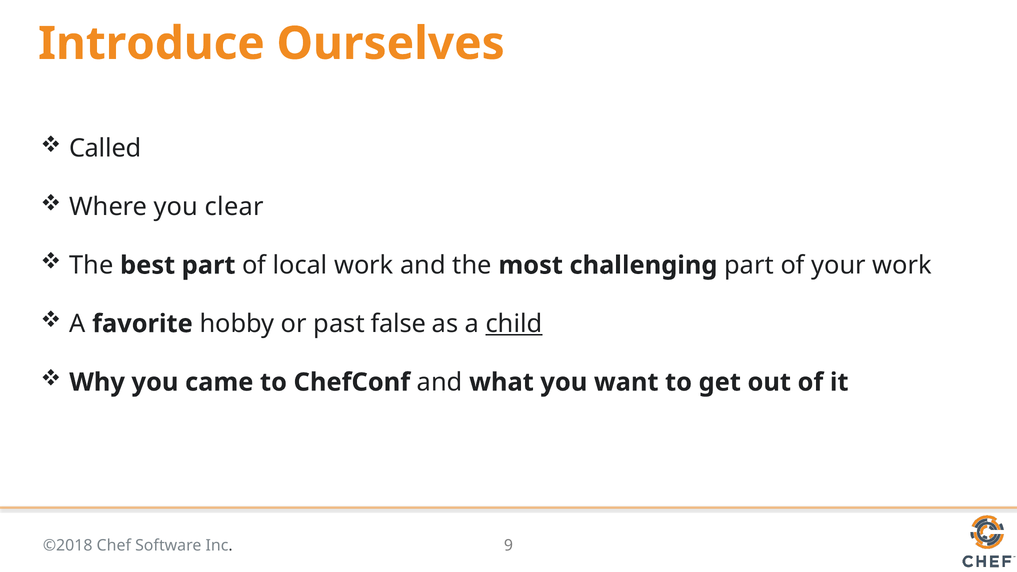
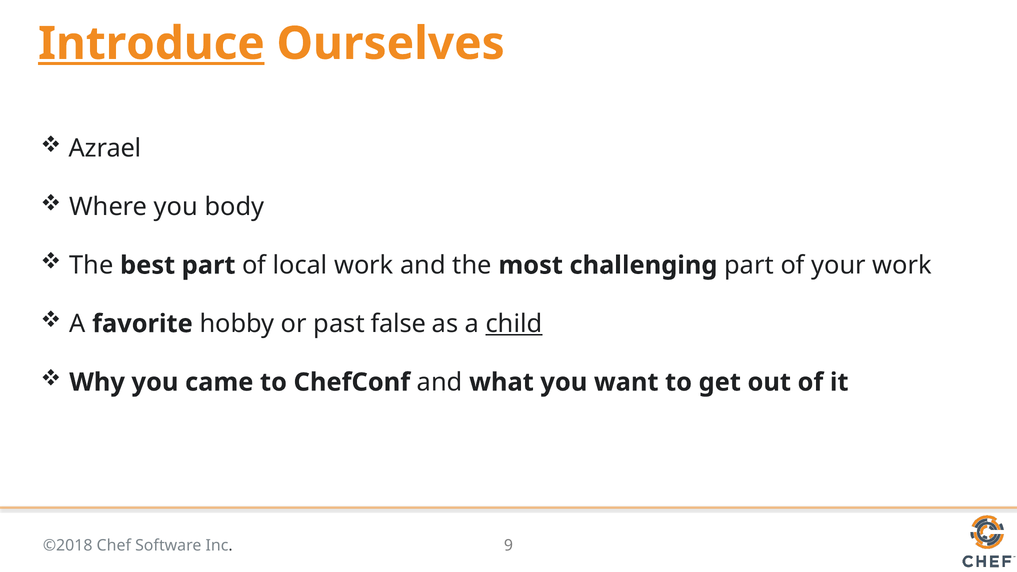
Introduce underline: none -> present
Called: Called -> Azrael
clear: clear -> body
